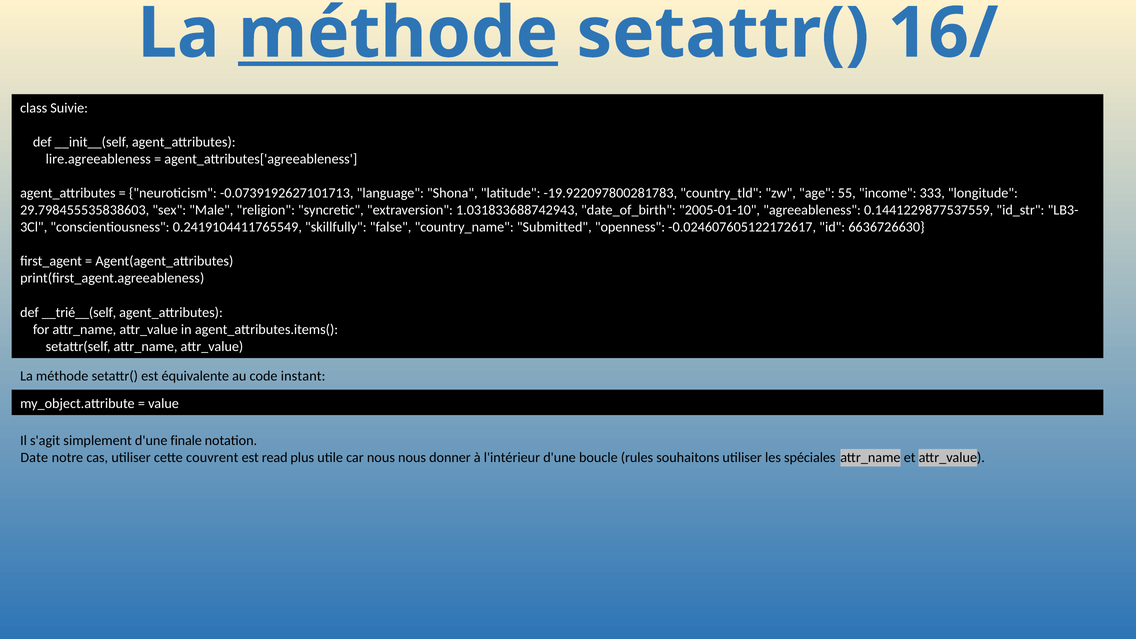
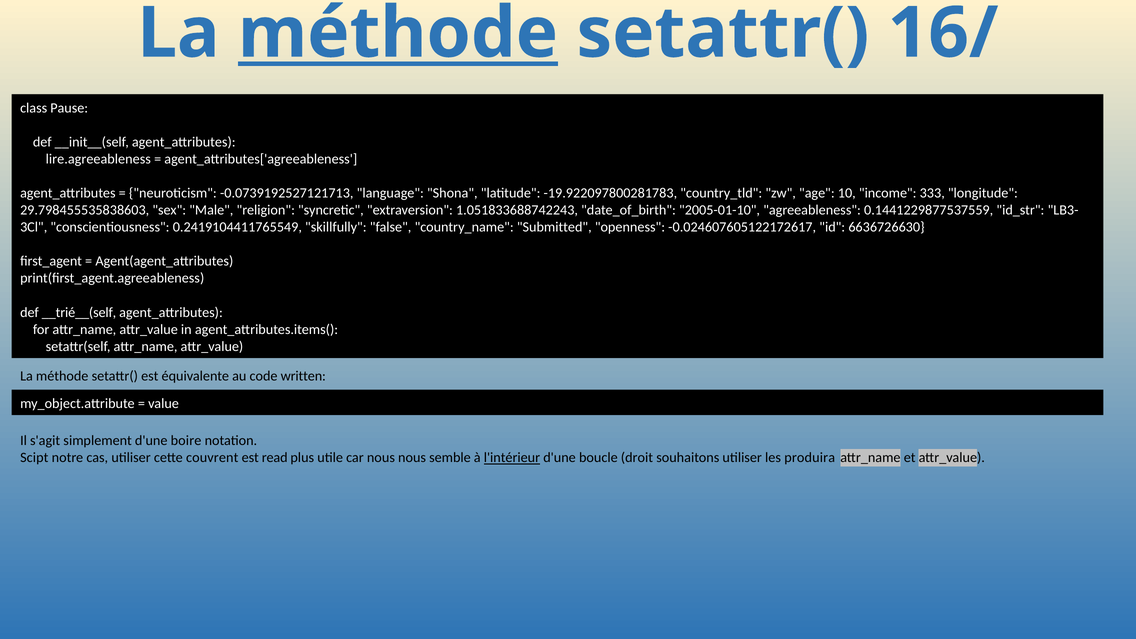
Suivie: Suivie -> Pause
-0.0739192627101713: -0.0739192627101713 -> -0.0739192527121713
55: 55 -> 10
1.031833688742943: 1.031833688742943 -> 1.051833688742243
instant: instant -> written
finale: finale -> boire
Date: Date -> Scipt
donner: donner -> semble
l'intérieur underline: none -> present
rules: rules -> droit
spéciales: spéciales -> produira
